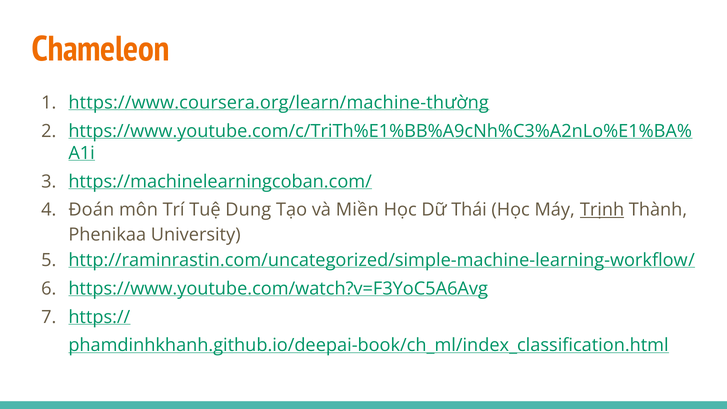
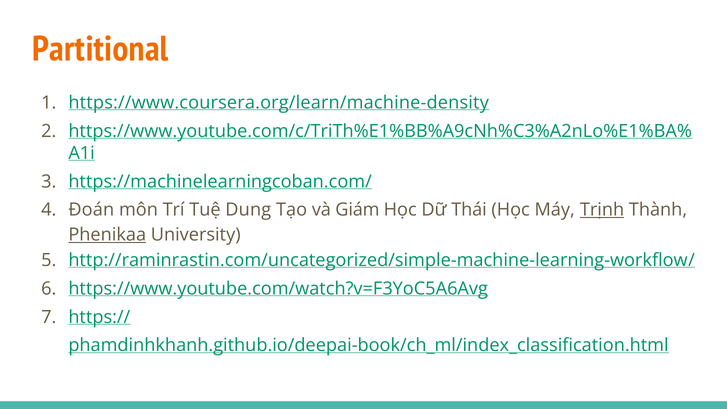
Chameleon: Chameleon -> Partitional
https://www.coursera.org/learn/machine-thường: https://www.coursera.org/learn/machine-thường -> https://www.coursera.org/learn/machine-density
Miền: Miền -> Giám
Phenikaa underline: none -> present
